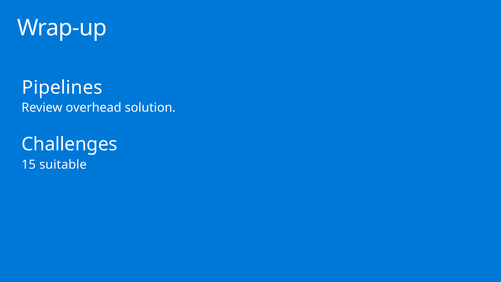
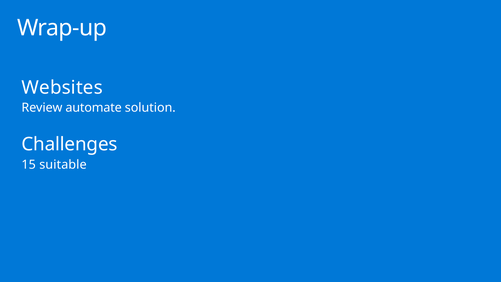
Pipelines: Pipelines -> Websites
overhead: overhead -> automate
